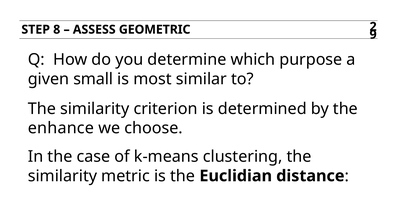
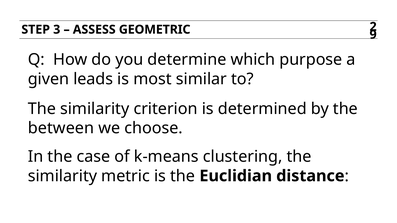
8: 8 -> 3
small: small -> leads
enhance: enhance -> between
